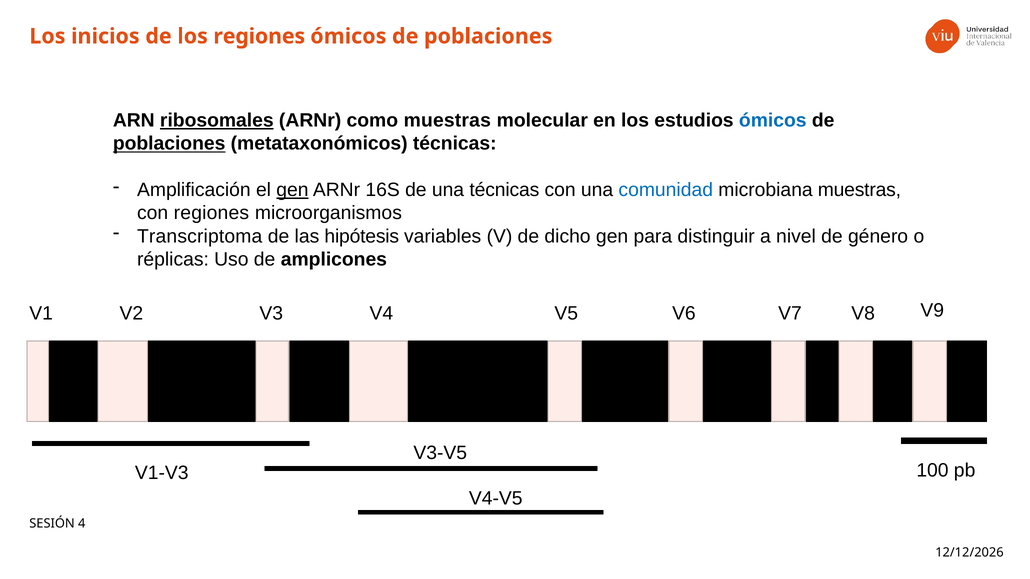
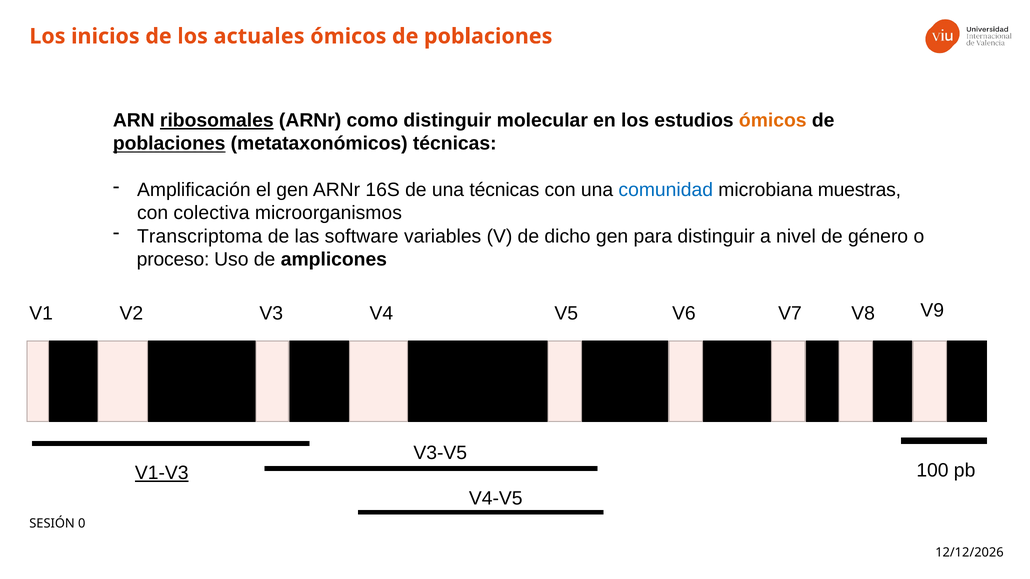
los regiones: regiones -> actuales
como muestras: muestras -> distinguir
ómicos at (773, 121) colour: blue -> orange
gen at (292, 190) underline: present -> none
con regiones: regiones -> colectiva
hipótesis: hipótesis -> software
réplicas: réplicas -> proceso
V1-V3 underline: none -> present
4: 4 -> 0
